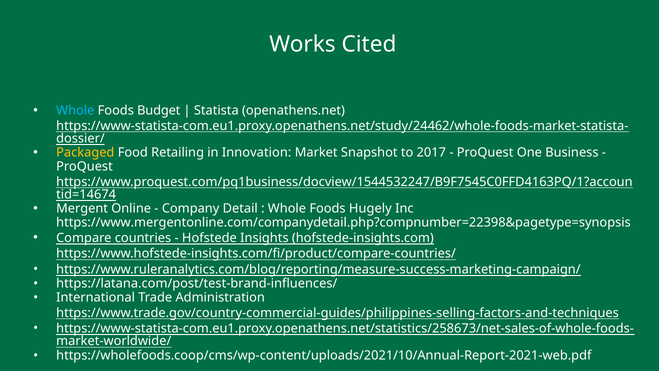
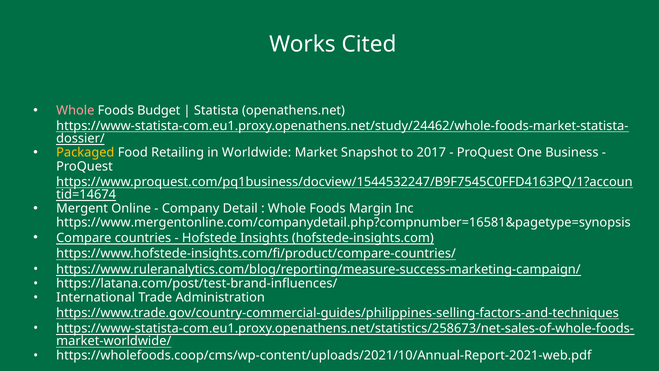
Whole at (75, 110) colour: light blue -> pink
Innovation: Innovation -> Worldwide
Hugely: Hugely -> Margin
https://www.mergentonline.com/companydetail.php?compnumber=22398&pagetype=synopsis: https://www.mergentonline.com/companydetail.php?compnumber=22398&pagetype=synopsis -> https://www.mergentonline.com/companydetail.php?compnumber=16581&pagetype=synopsis
